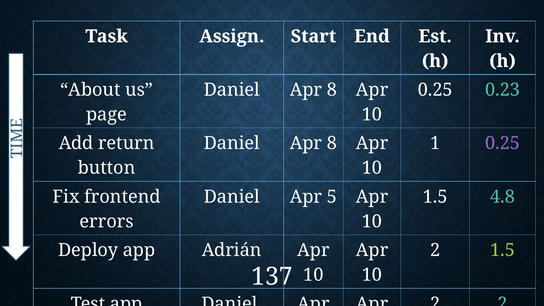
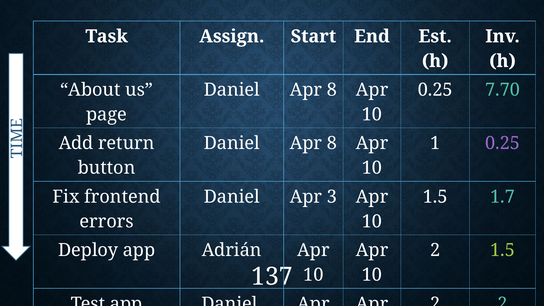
0.23: 0.23 -> 7.70
Apr 5: 5 -> 3
4.8: 4.8 -> 1.7
